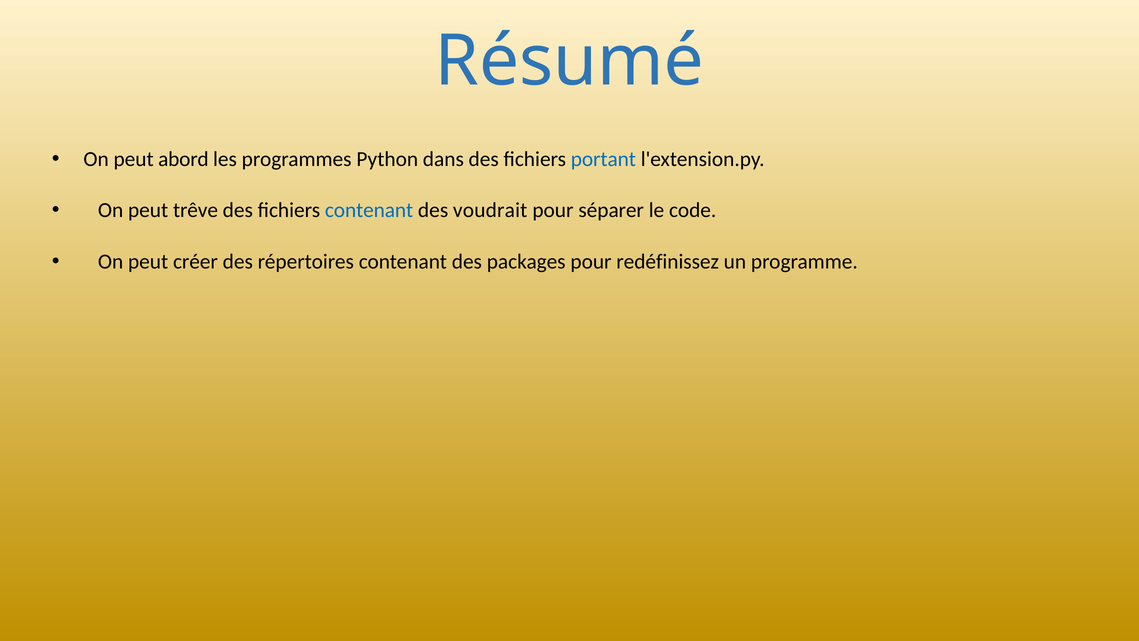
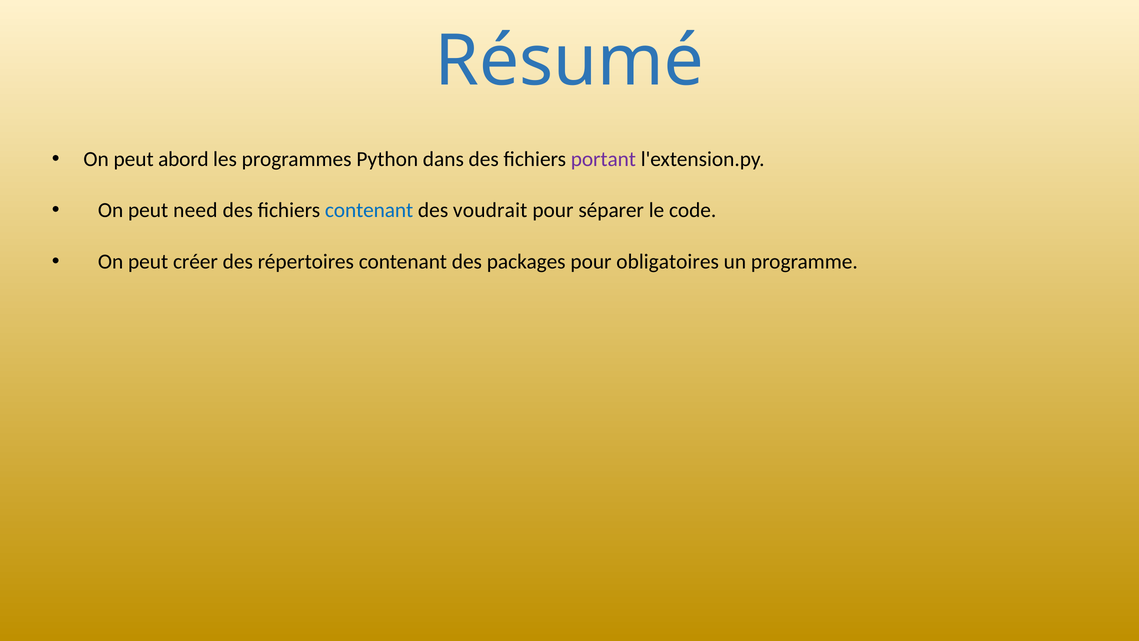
portant colour: blue -> purple
trêve: trêve -> need
redéfinissez: redéfinissez -> obligatoires
